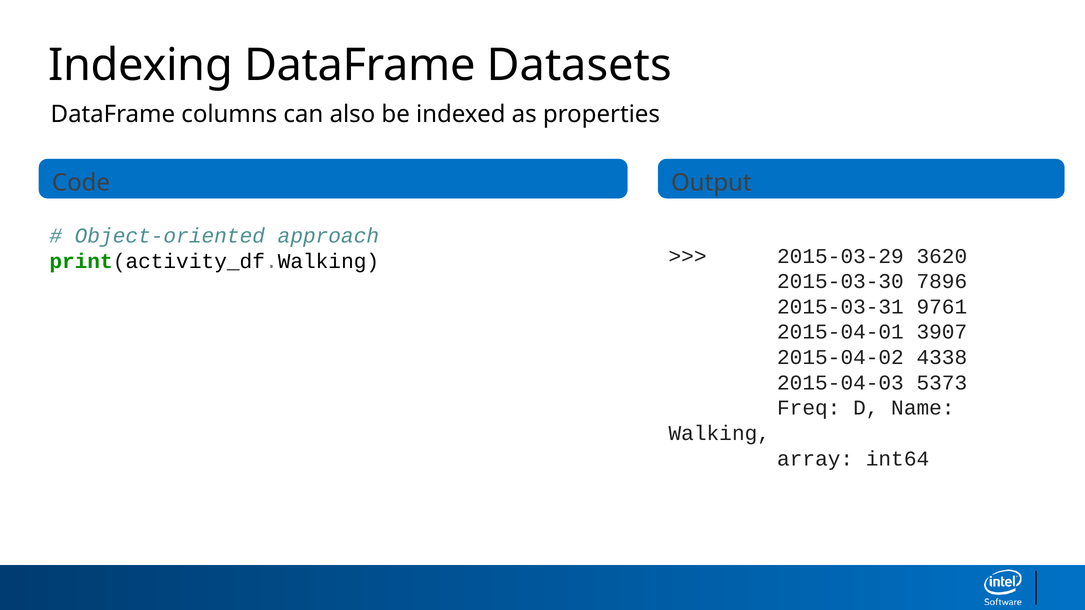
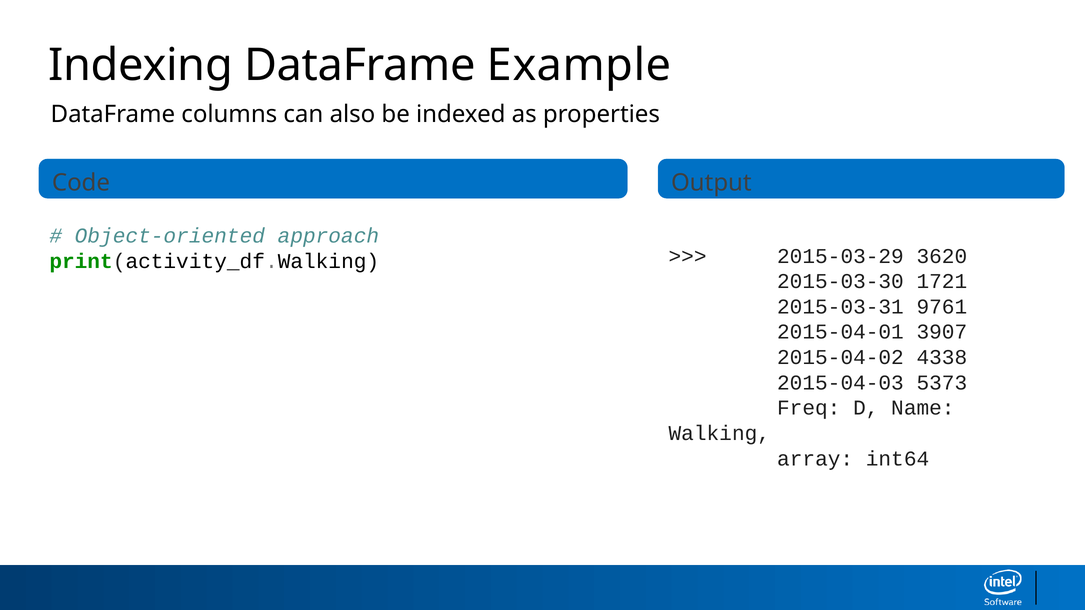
Datasets: Datasets -> Example
7896: 7896 -> 1721
